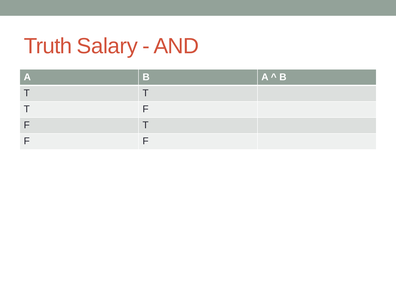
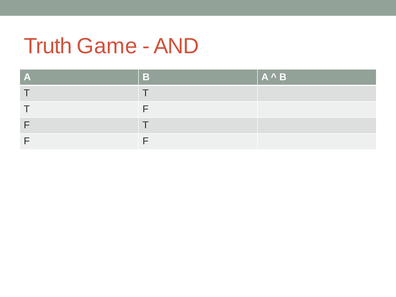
Salary: Salary -> Game
